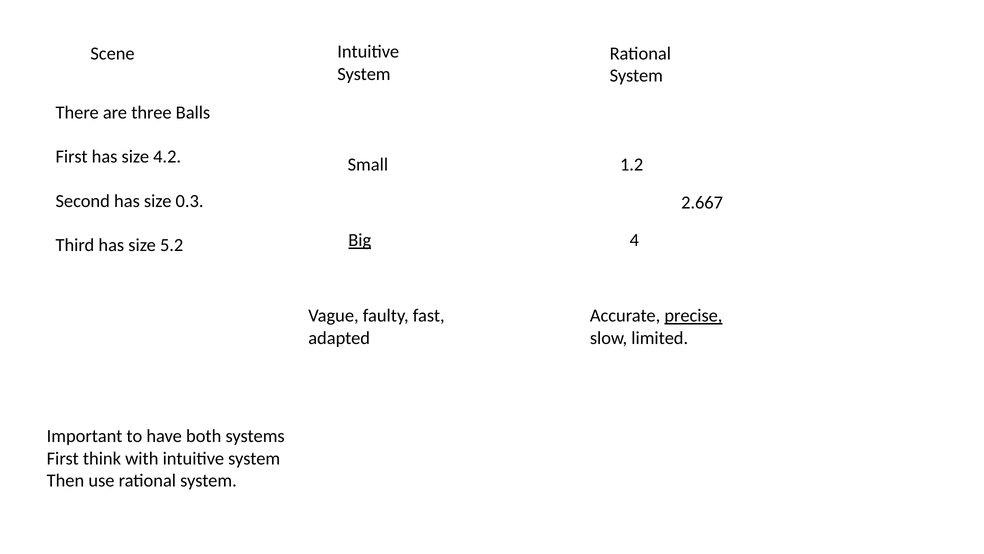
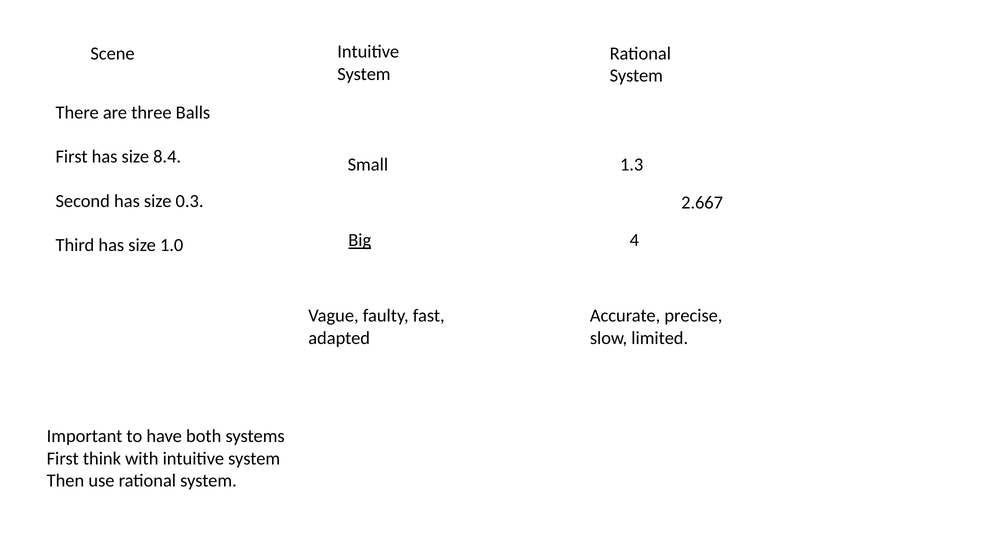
4.2: 4.2 -> 8.4
1.2: 1.2 -> 1.3
5.2: 5.2 -> 1.0
precise underline: present -> none
